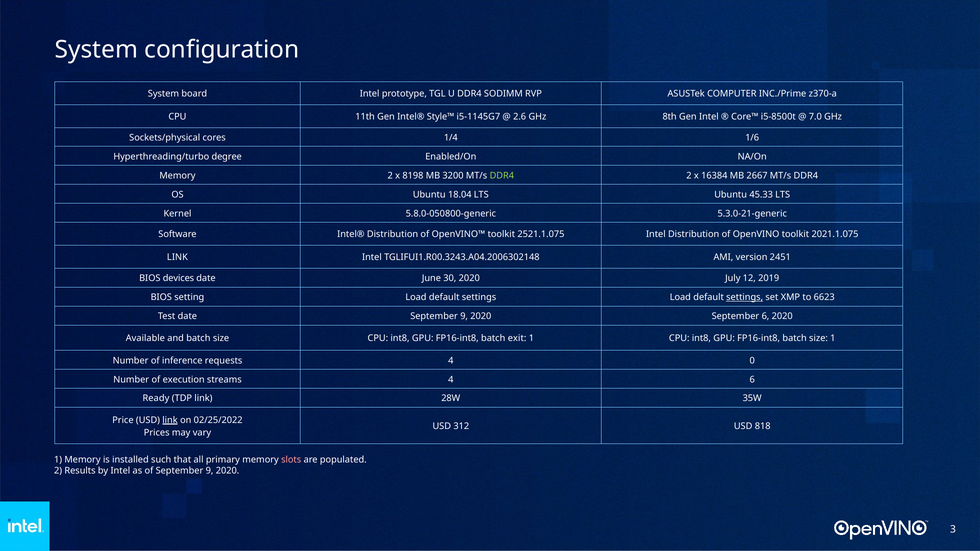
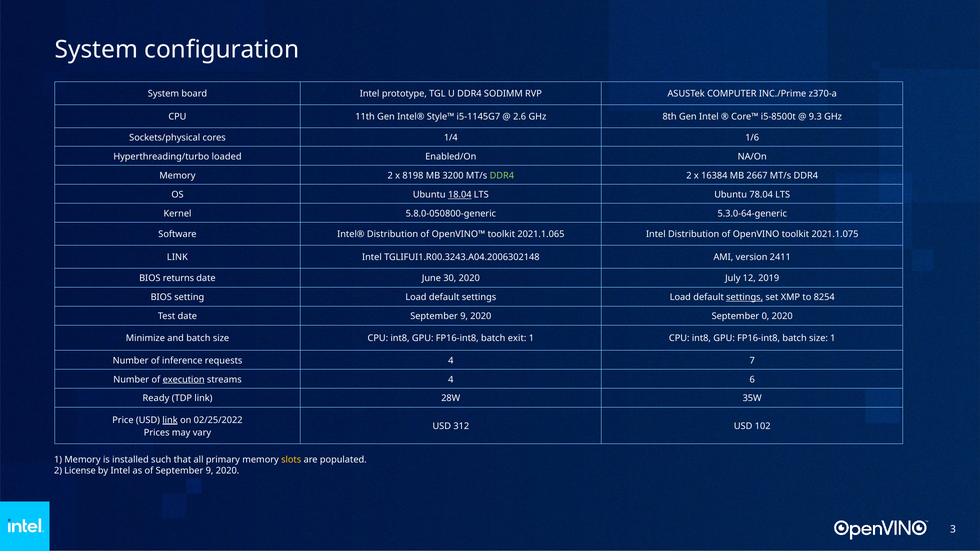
7.0: 7.0 -> 9.3
degree: degree -> loaded
18.04 underline: none -> present
45.33: 45.33 -> 78.04
5.3.0-21-generic: 5.3.0-21-generic -> 5.3.0-64-generic
2521.1.075: 2521.1.075 -> 2021.1.065
2451: 2451 -> 2411
devices: devices -> returns
6623: 6623 -> 8254
September 6: 6 -> 0
Available: Available -> Minimize
0: 0 -> 7
execution underline: none -> present
818: 818 -> 102
slots colour: pink -> yellow
Results: Results -> License
